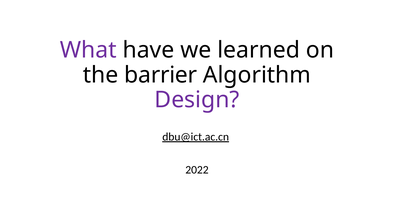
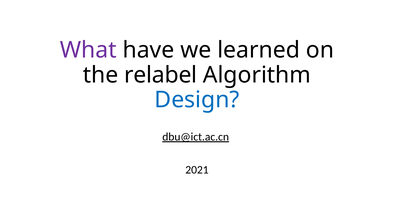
barrier: barrier -> relabel
Design colour: purple -> blue
2022: 2022 -> 2021
